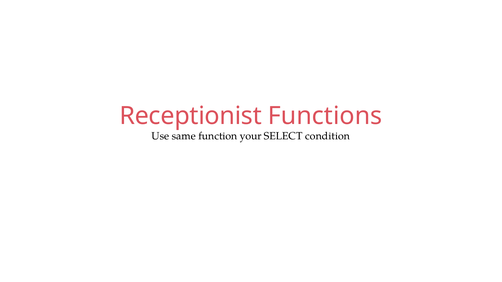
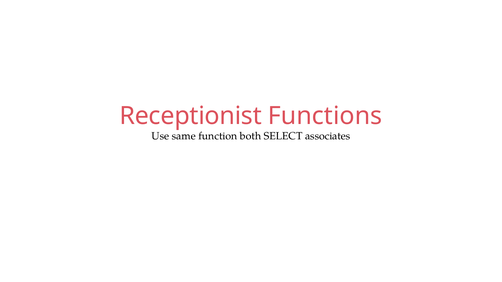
your: your -> both
condition: condition -> associates
